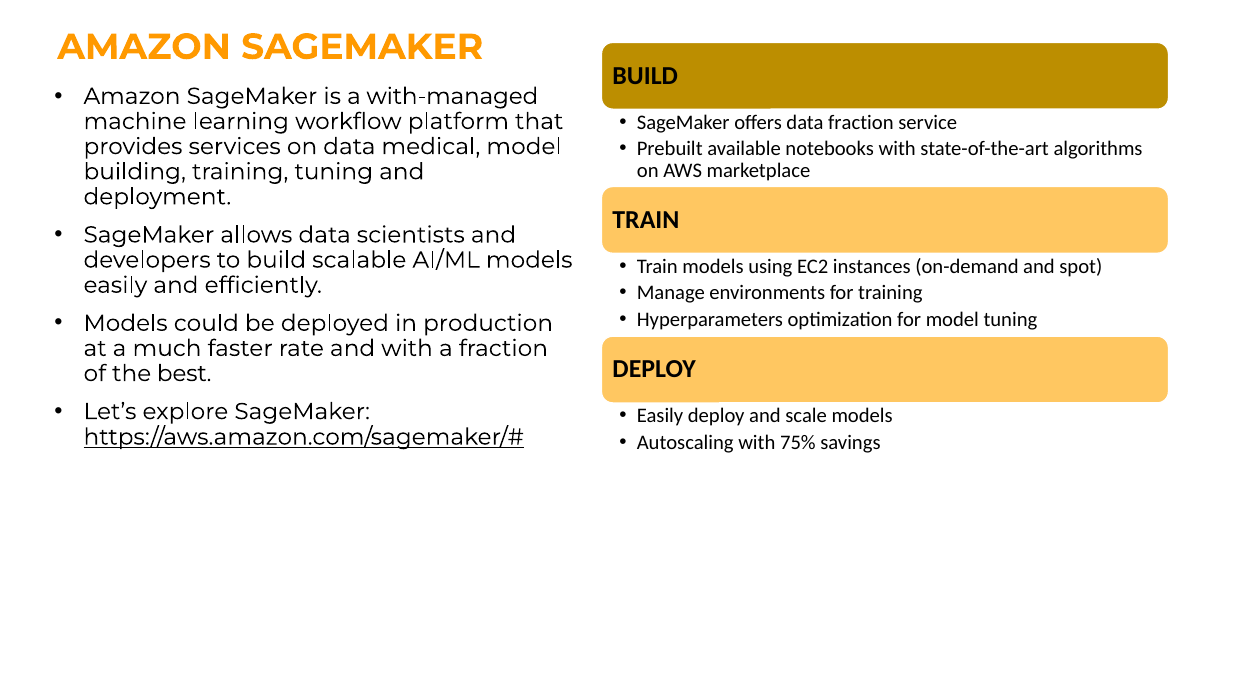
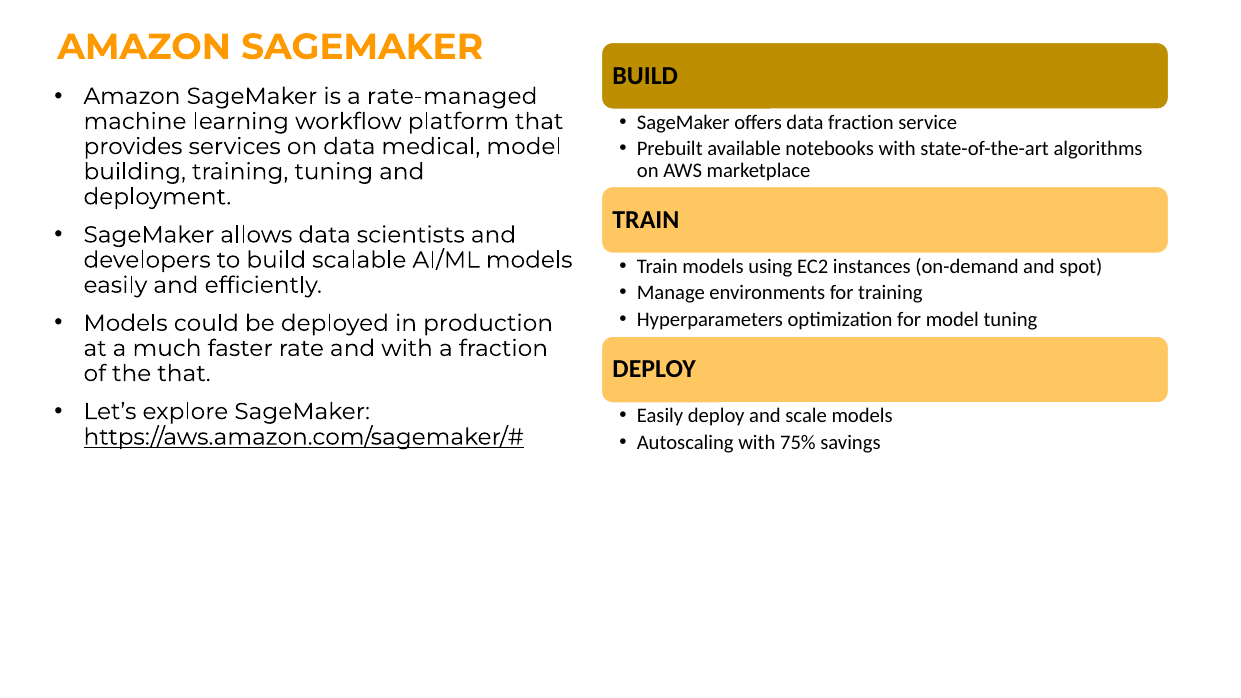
with-managed: with-managed -> rate-managed
the best: best -> that
